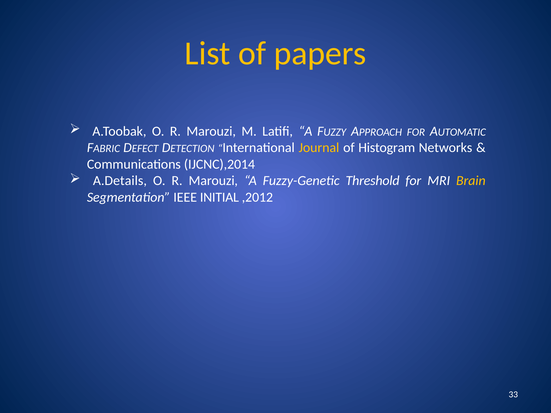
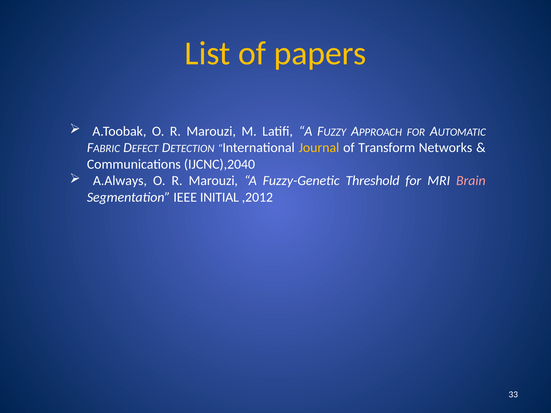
Histogram: Histogram -> Transform
IJCNC),2014: IJCNC),2014 -> IJCNC),2040
A.Details: A.Details -> A.Always
Brain colour: yellow -> pink
